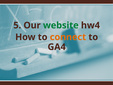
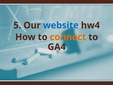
website colour: green -> blue
